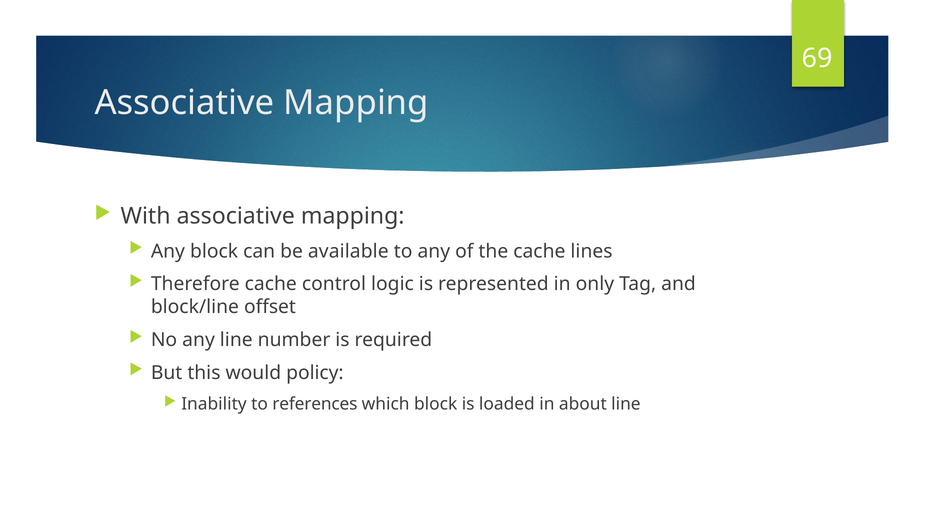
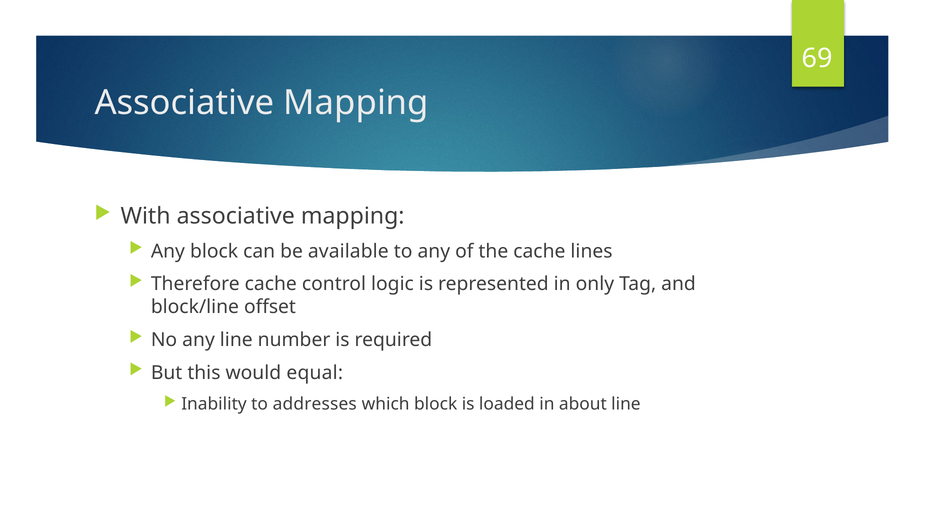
policy: policy -> equal
references: references -> addresses
